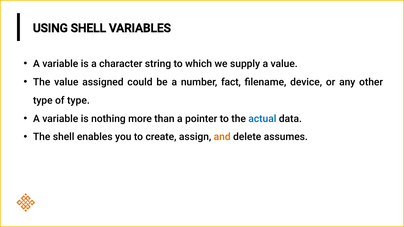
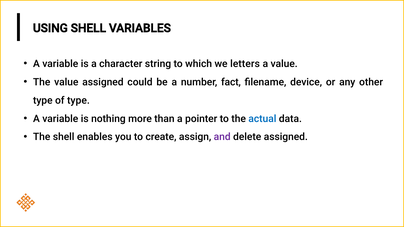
supply: supply -> letters
and colour: orange -> purple
delete assumes: assumes -> assigned
